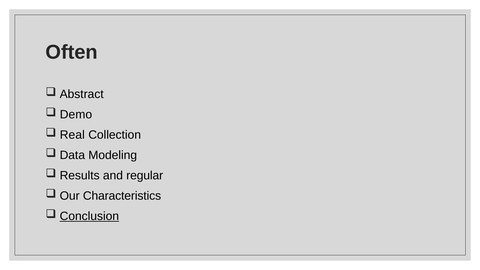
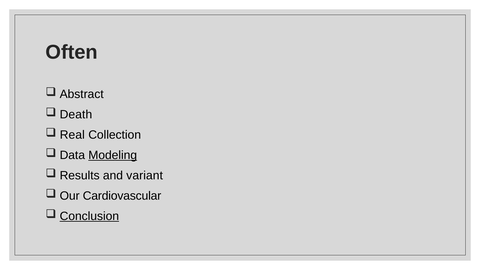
Demo: Demo -> Death
Modeling underline: none -> present
regular: regular -> variant
Characteristics: Characteristics -> Cardiovascular
